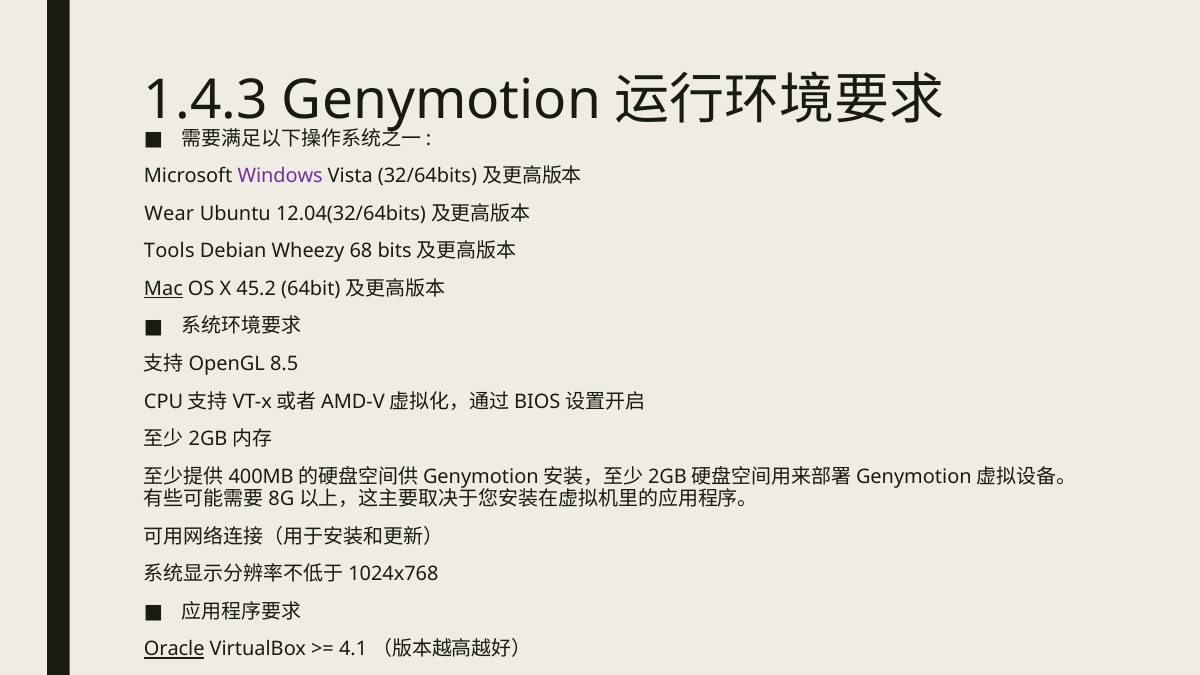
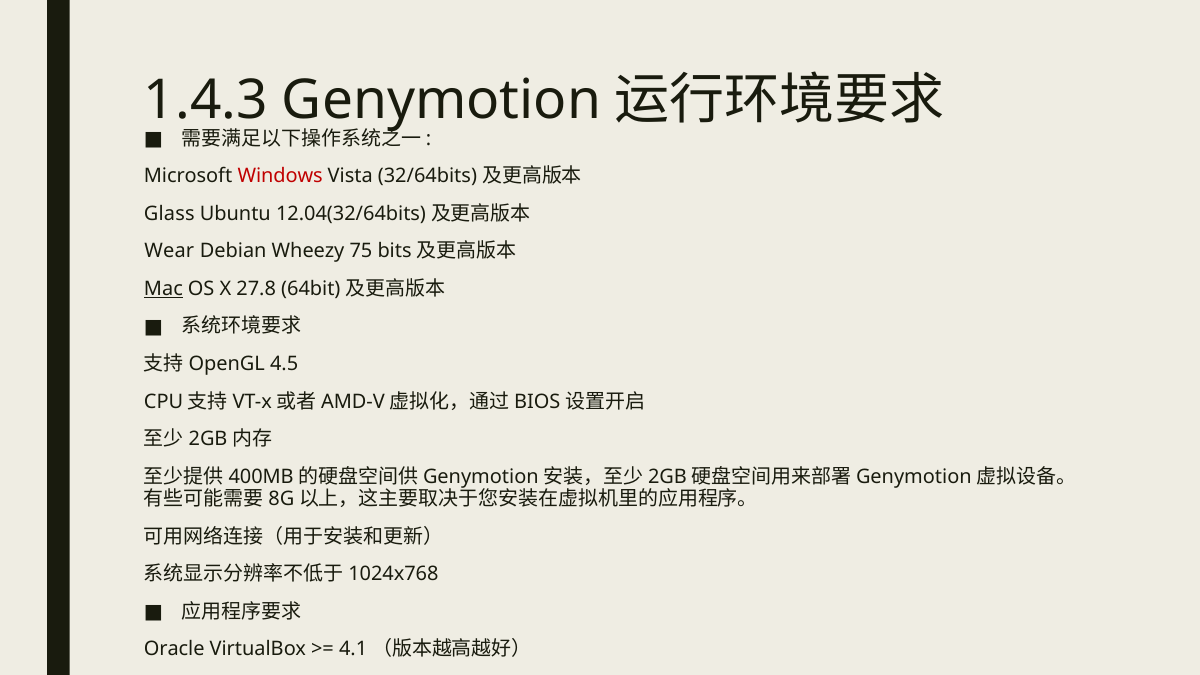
Windows colour: purple -> red
Wear: Wear -> Glass
Tools: Tools -> Wear
68: 68 -> 75
45.2: 45.2 -> 27.8
8.5: 8.5 -> 4.5
Oracle underline: present -> none
